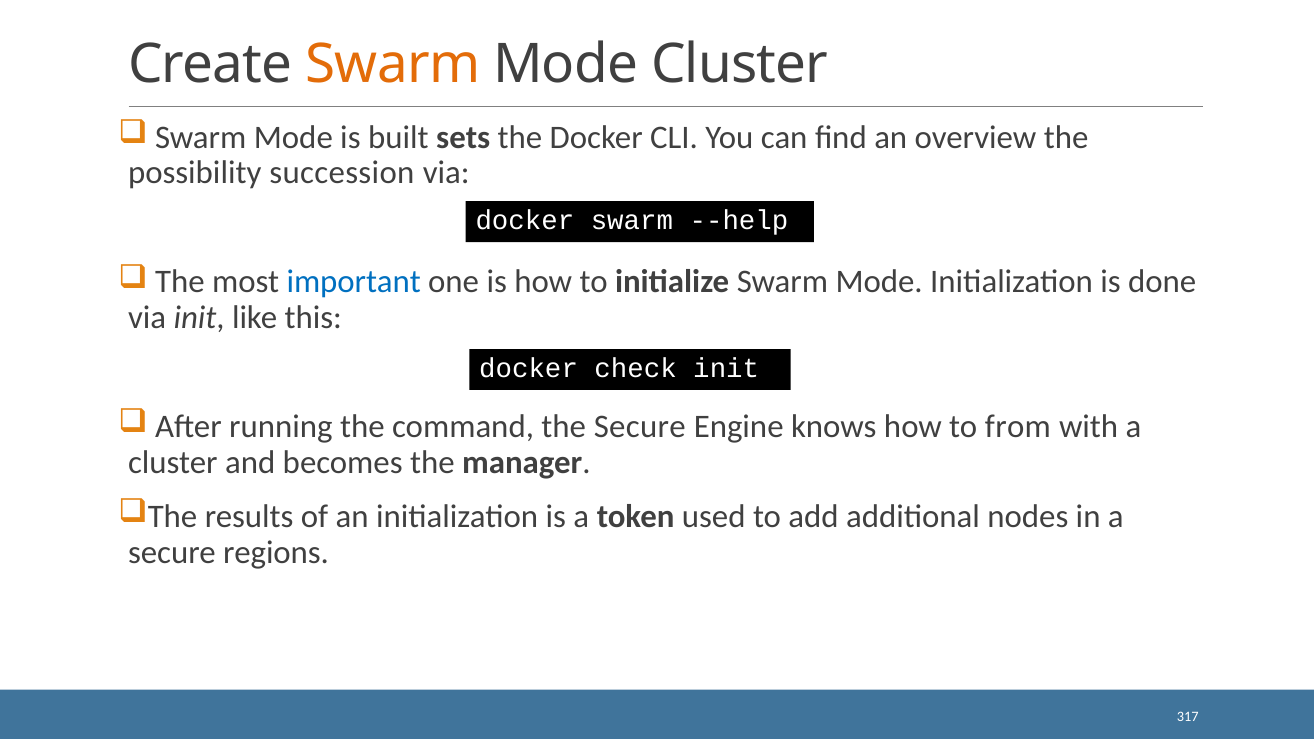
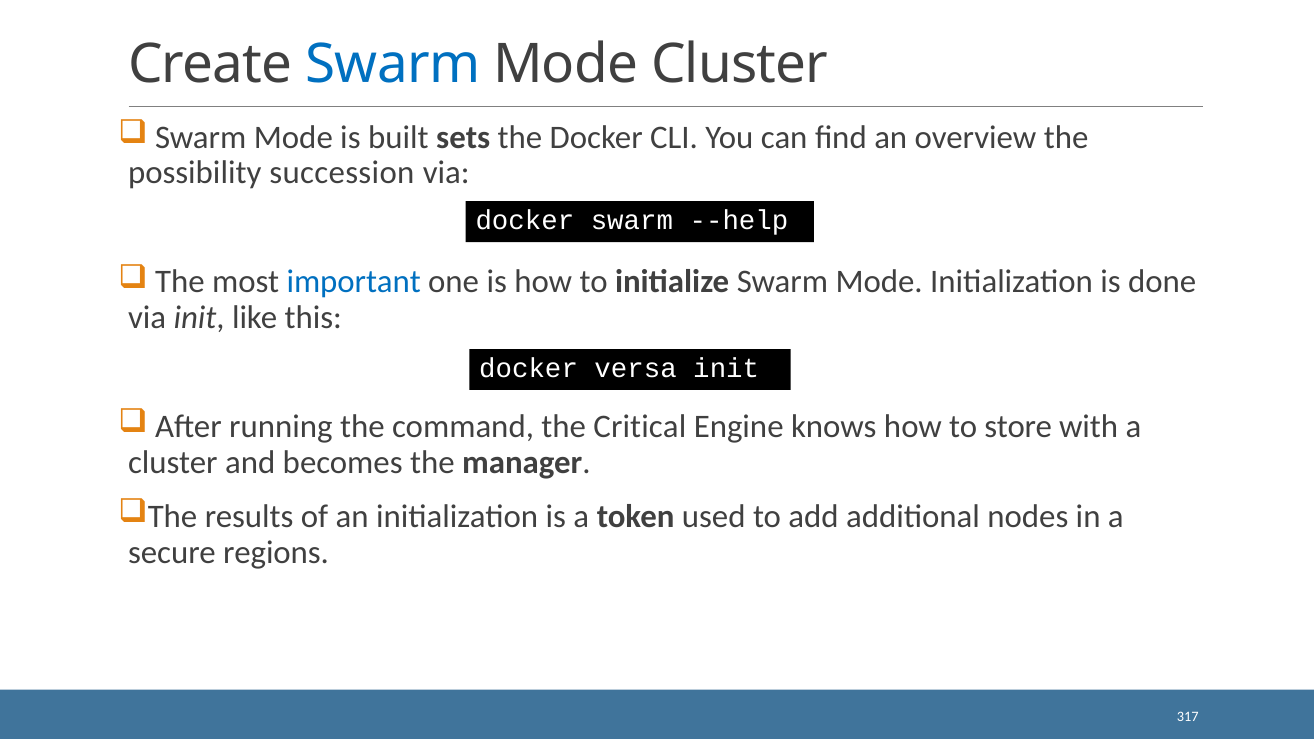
Swarm at (393, 64) colour: orange -> blue
check: check -> versa
the Secure: Secure -> Critical
from: from -> store
